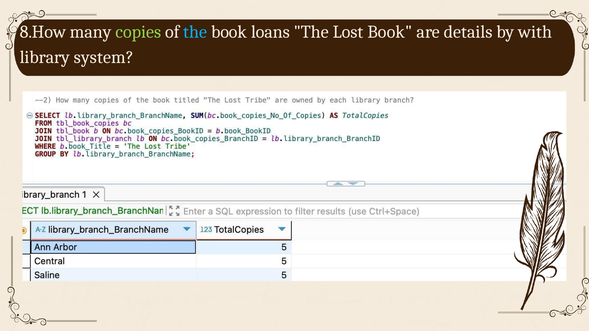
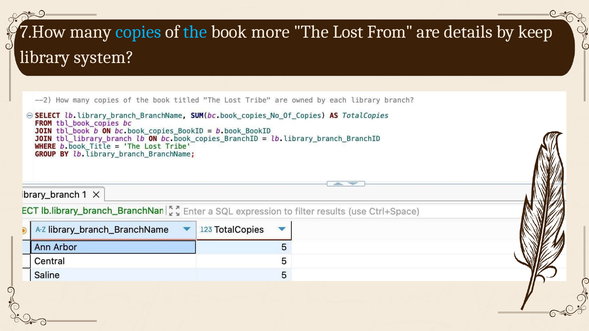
8.How: 8.How -> 7.How
copies colour: light green -> light blue
loans: loans -> more
Lost Book: Book -> From
with: with -> keep
